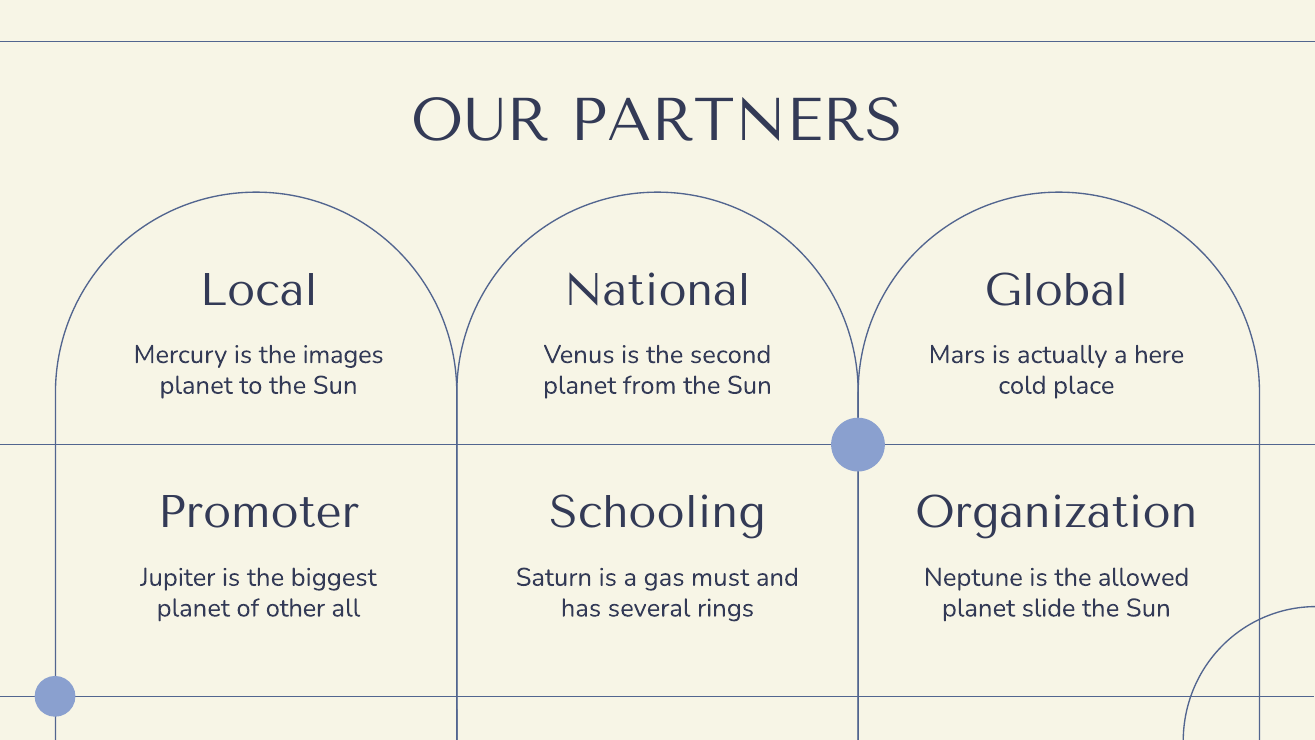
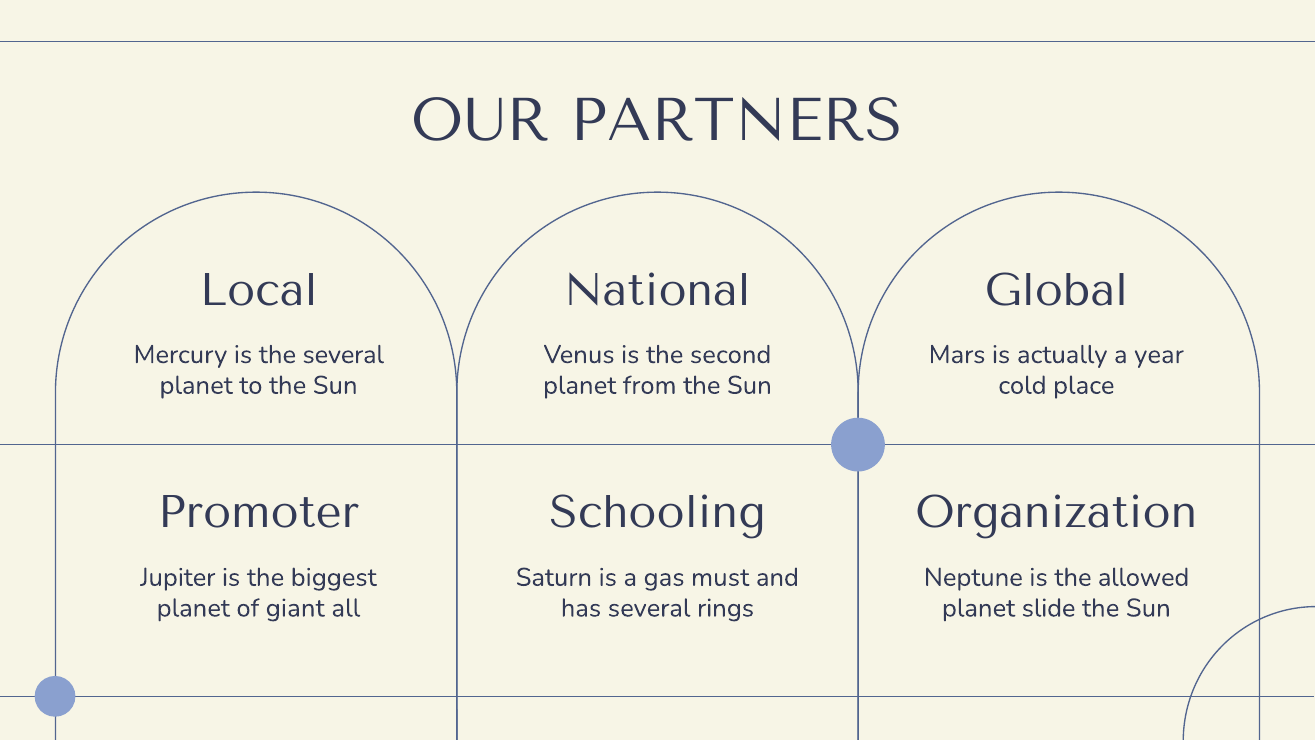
the images: images -> several
here: here -> year
other: other -> giant
